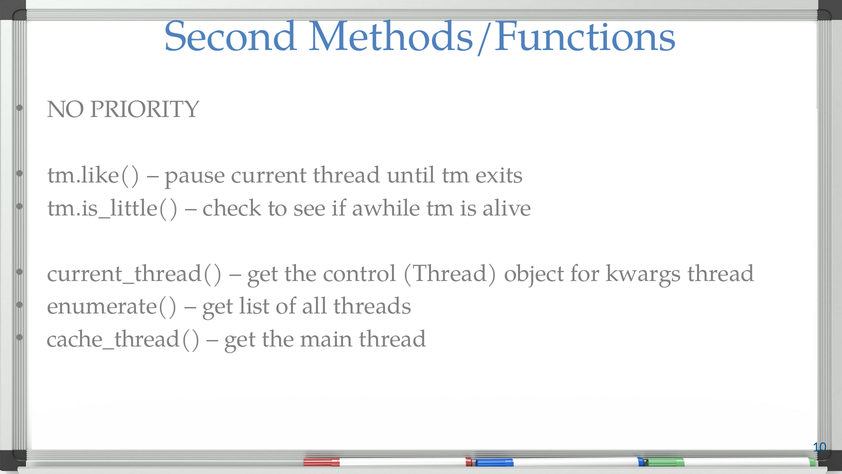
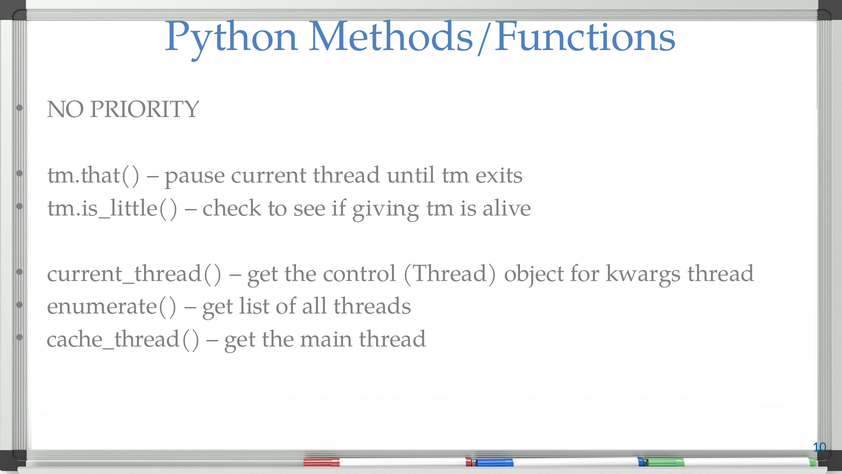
Second: Second -> Python
tm.like(: tm.like( -> tm.that(
awhile: awhile -> giving
